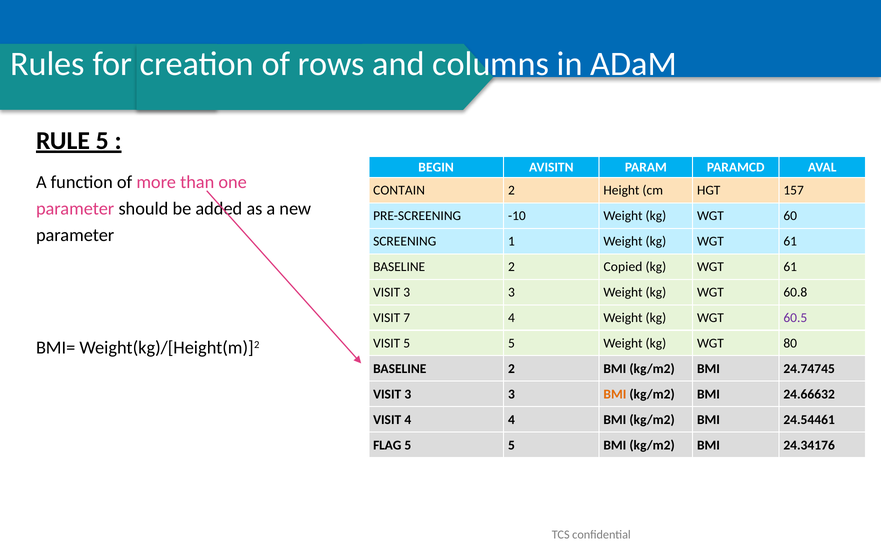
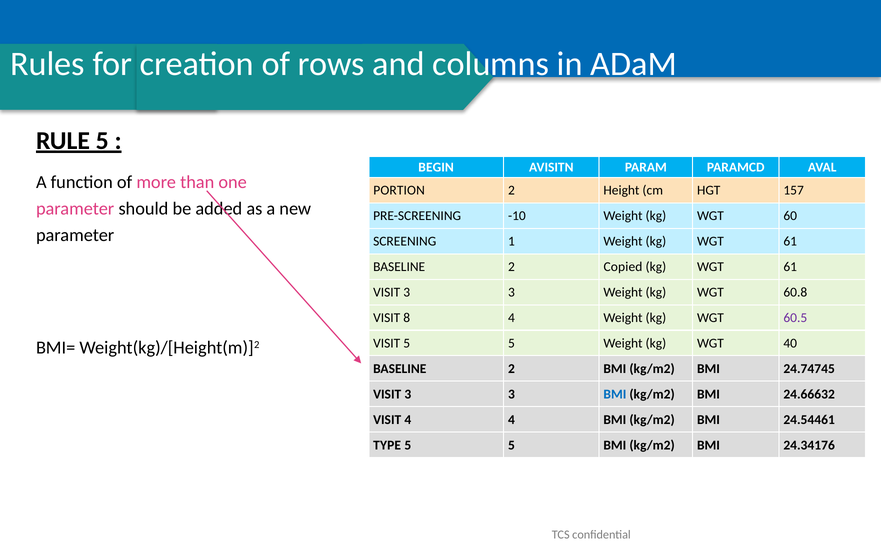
CONTAIN: CONTAIN -> PORTION
7: 7 -> 8
80: 80 -> 40
BMI at (615, 394) colour: orange -> blue
FLAG: FLAG -> TYPE
